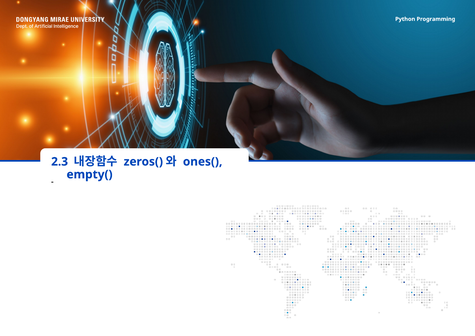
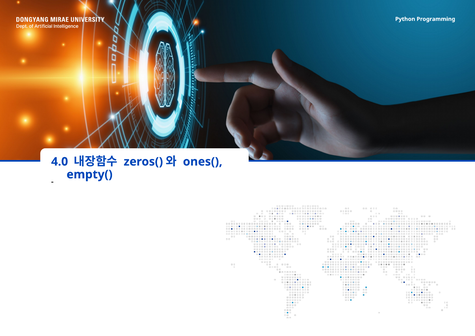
2.3: 2.3 -> 4.0
